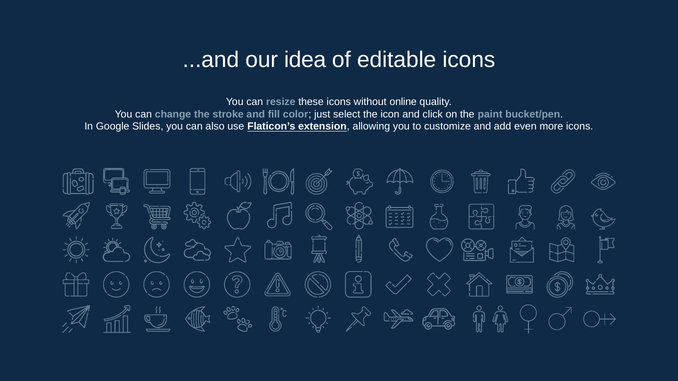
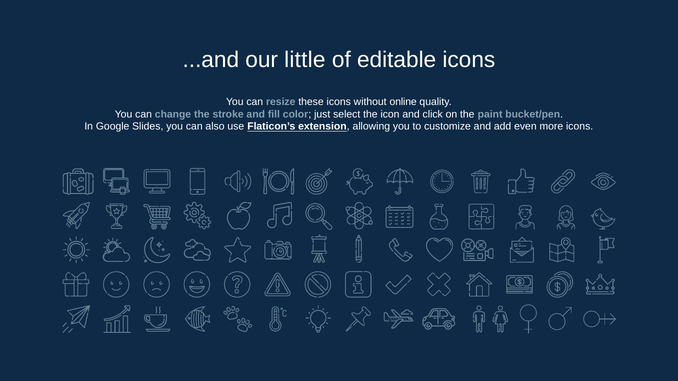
idea: idea -> little
